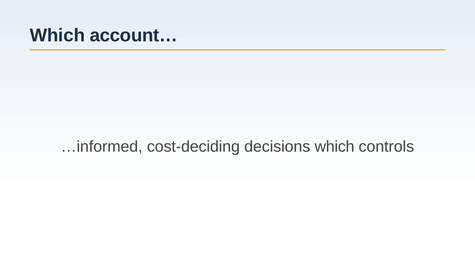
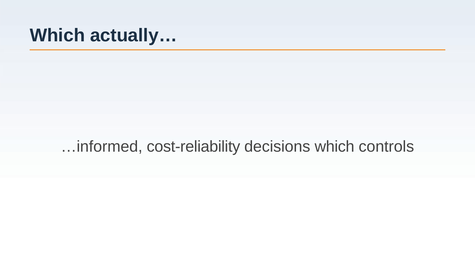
account…: account… -> actually…
cost-deciding: cost-deciding -> cost-reliability
